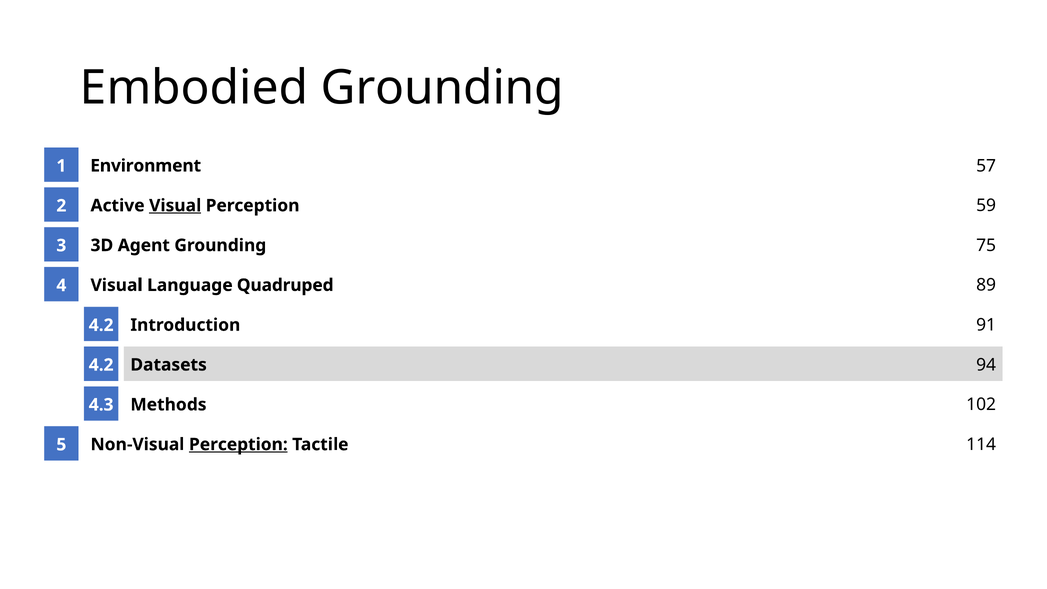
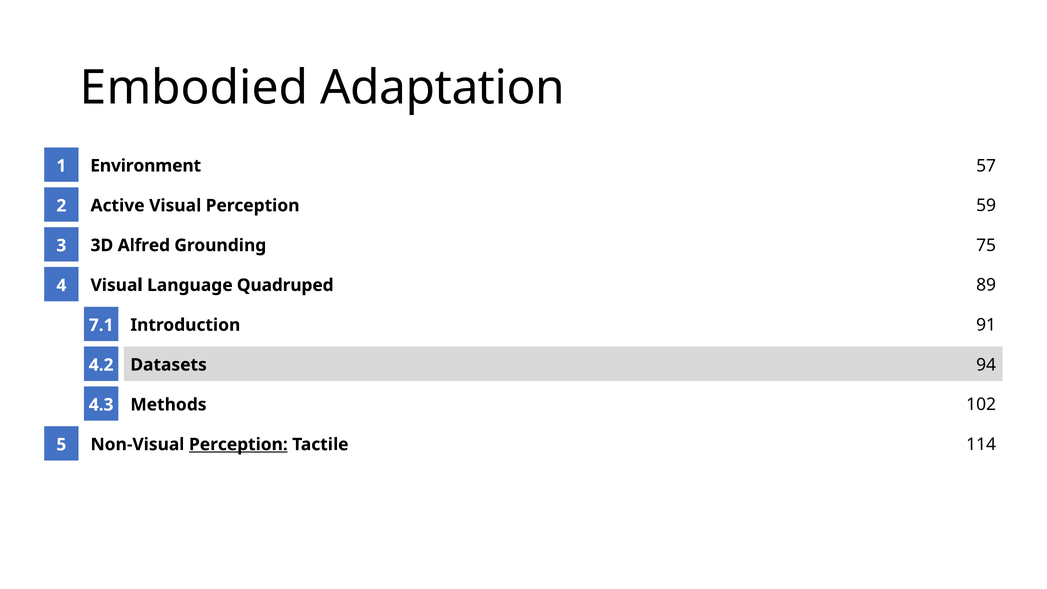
Embodied Grounding: Grounding -> Adaptation
Visual at (175, 206) underline: present -> none
Agent: Agent -> Alfred
4.2 at (101, 325): 4.2 -> 7.1
